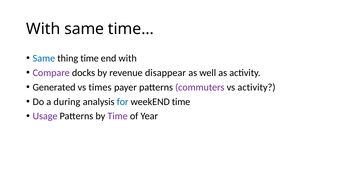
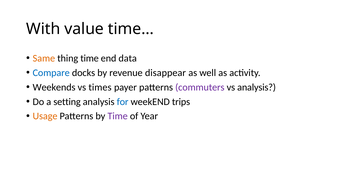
With same: same -> value
Same at (44, 58) colour: blue -> orange
end with: with -> data
Compare colour: purple -> blue
Generated: Generated -> Weekends
vs activity: activity -> analysis
during: during -> setting
weekEND time: time -> trips
Usage colour: purple -> orange
